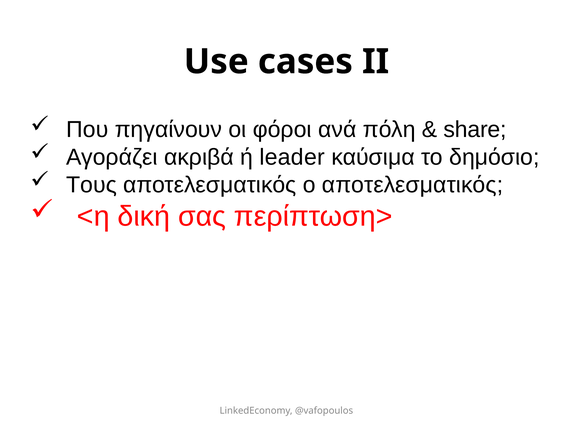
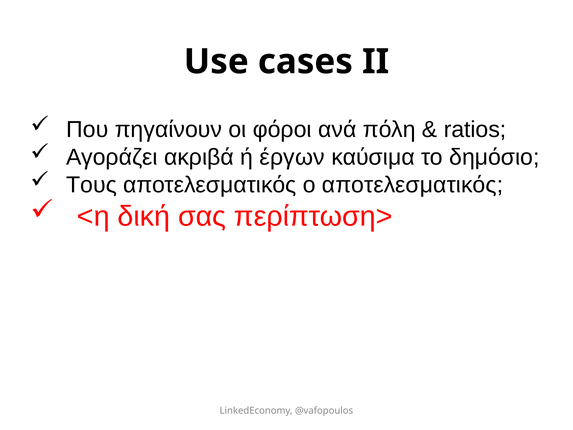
share: share -> ratios
leader: leader -> έργων
